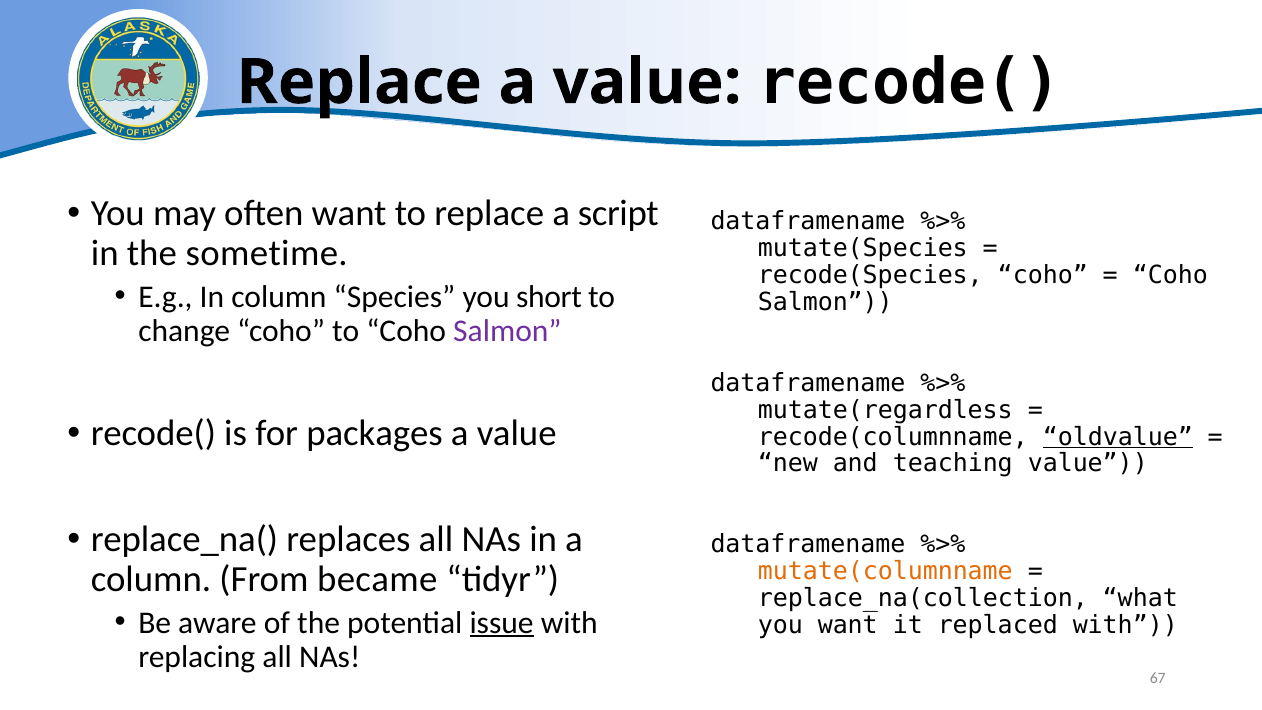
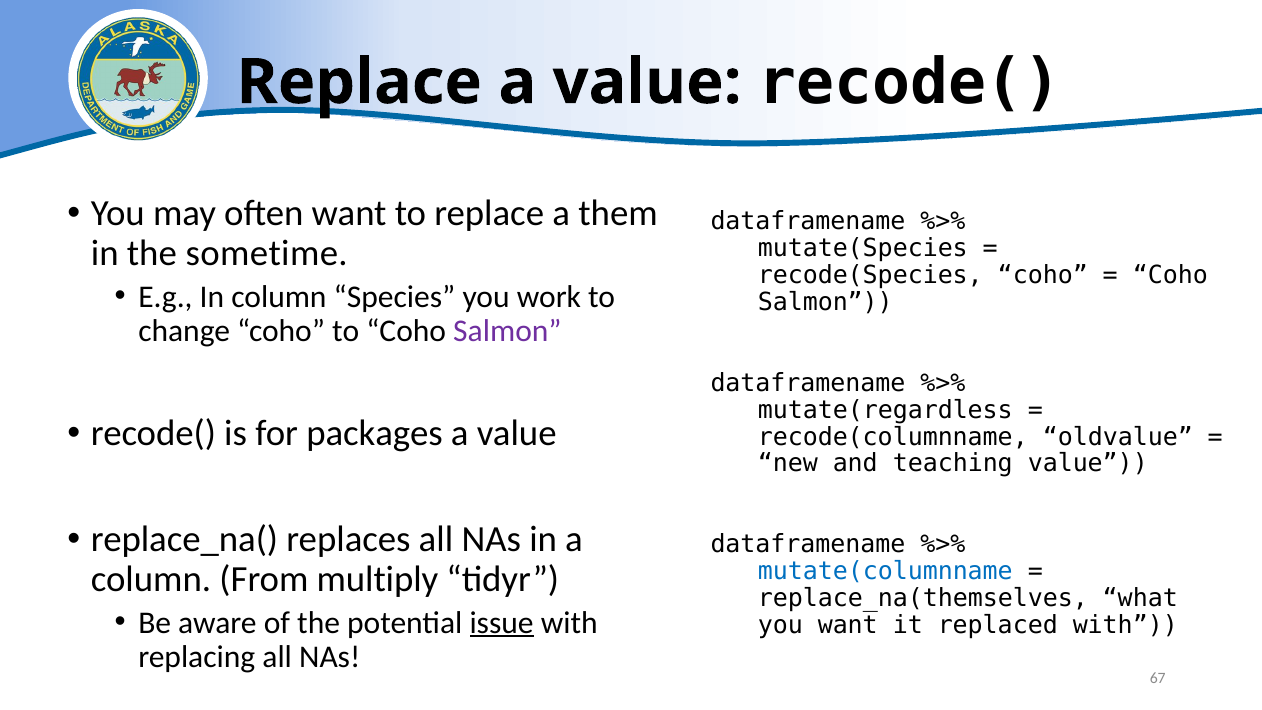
script: script -> them
short: short -> work
oldvalue underline: present -> none
mutate(columnname colour: orange -> blue
became: became -> multiply
replace_na(collection: replace_na(collection -> replace_na(themselves
